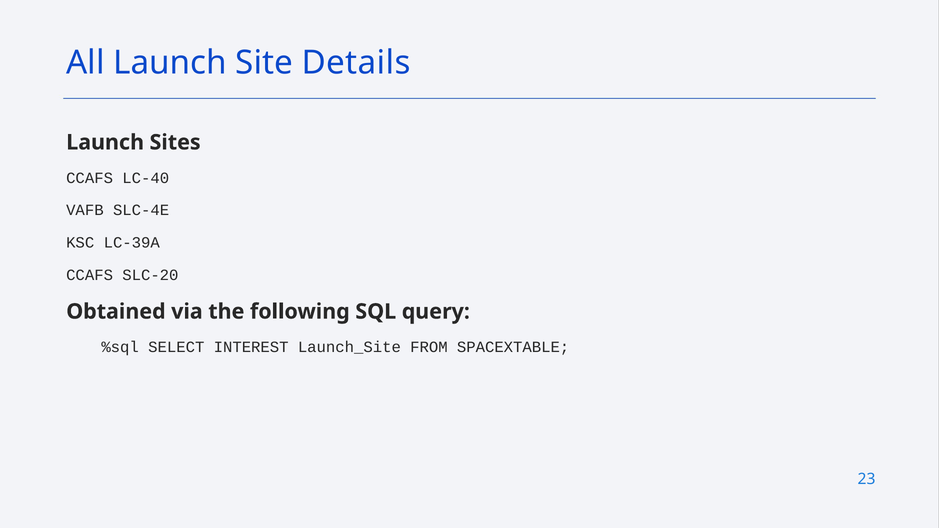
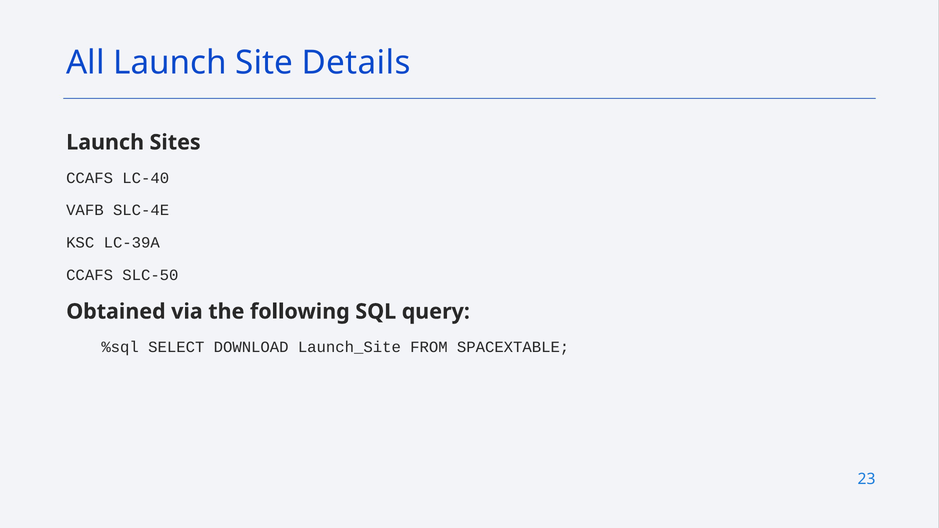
SLC-20: SLC-20 -> SLC-50
INTEREST: INTEREST -> DOWNLOAD
